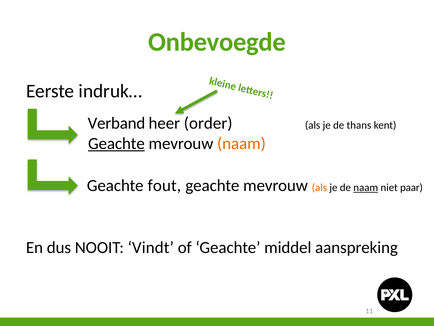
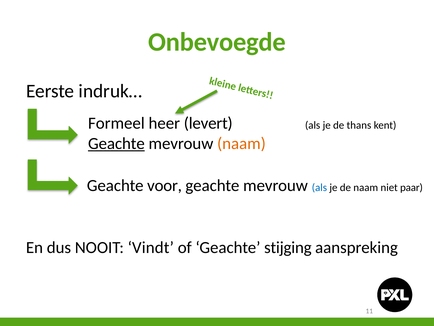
Verband: Verband -> Formeel
order: order -> levert
fout: fout -> voor
als at (319, 187) colour: orange -> blue
naam at (366, 187) underline: present -> none
middel: middel -> stijging
